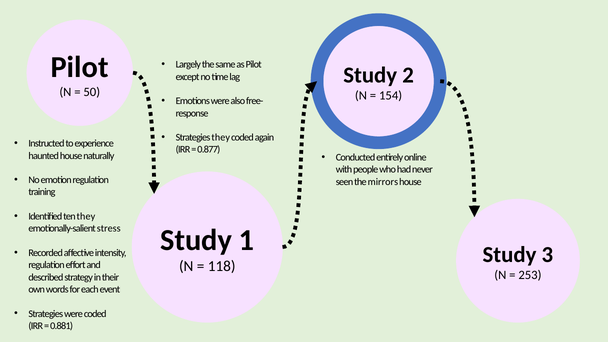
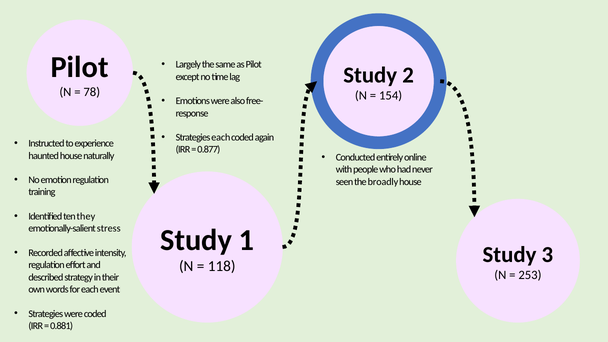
50: 50 -> 78
Strategies they: they -> each
the mirrors: mirrors -> broadly
